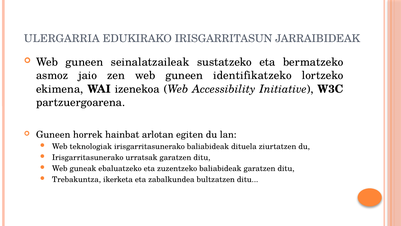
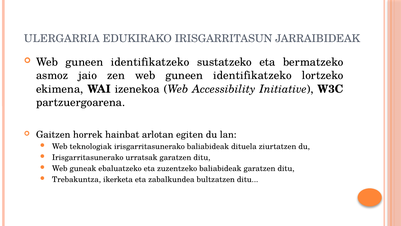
seinalatzaileak at (150, 62): seinalatzaileak -> identifikatzeko
Guneen at (53, 135): Guneen -> Gaitzen
